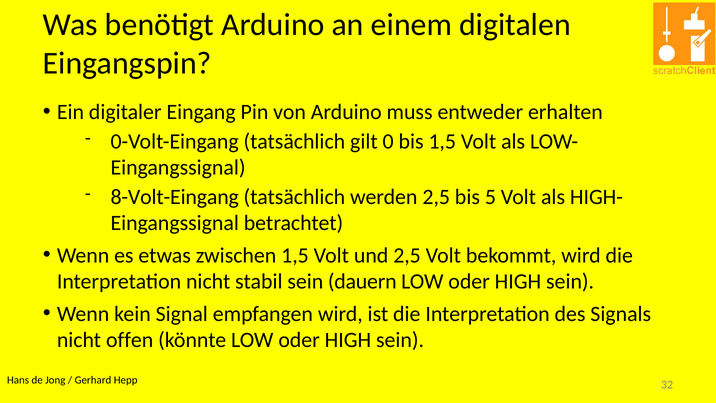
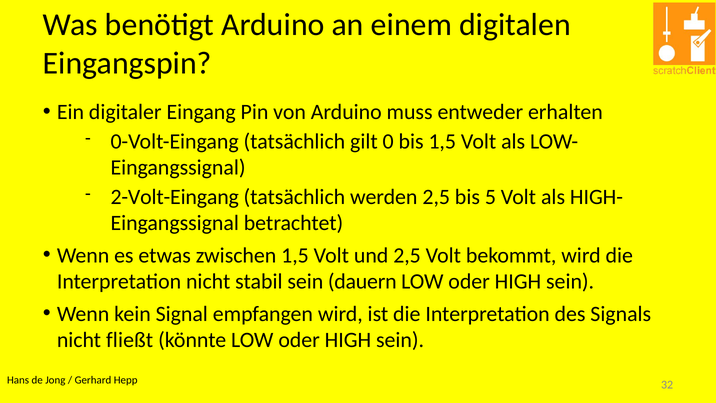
8-Volt-Eingang: 8-Volt-Eingang -> 2-Volt-Eingang
offen: offen -> fließt
